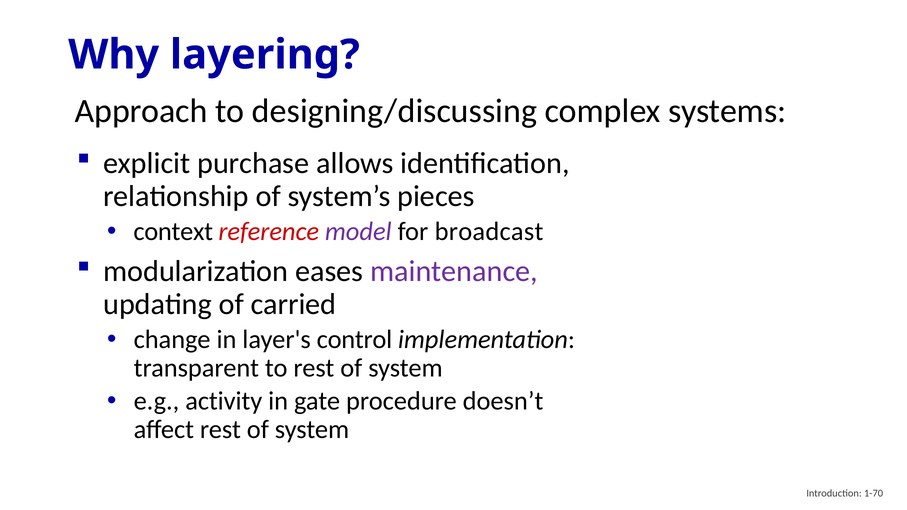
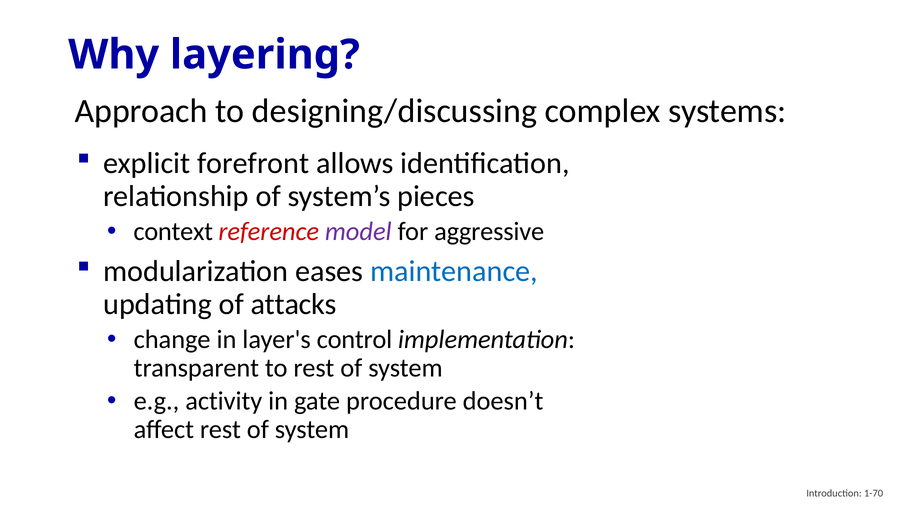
purchase: purchase -> forefront
broadcast: broadcast -> aggressive
maintenance colour: purple -> blue
carried: carried -> attacks
